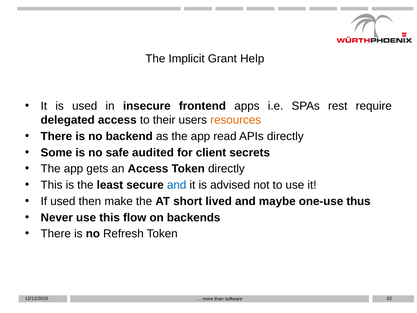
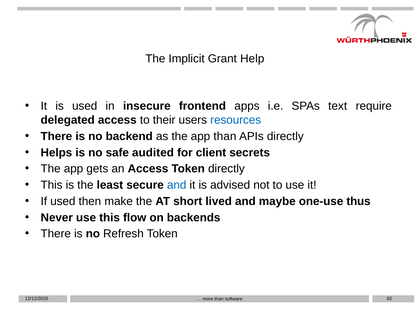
rest: rest -> text
resources colour: orange -> blue
app read: read -> than
Some: Some -> Helps
